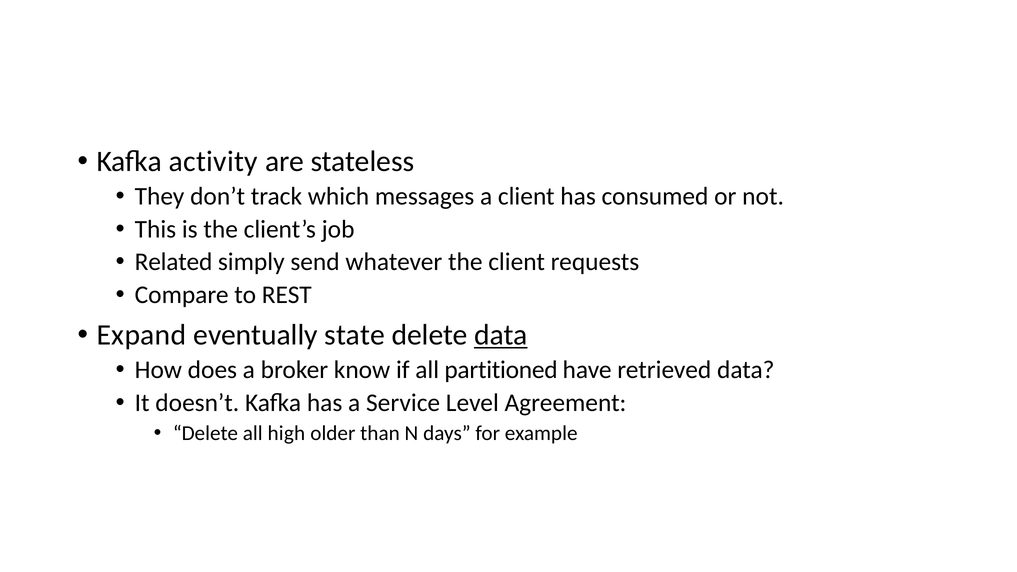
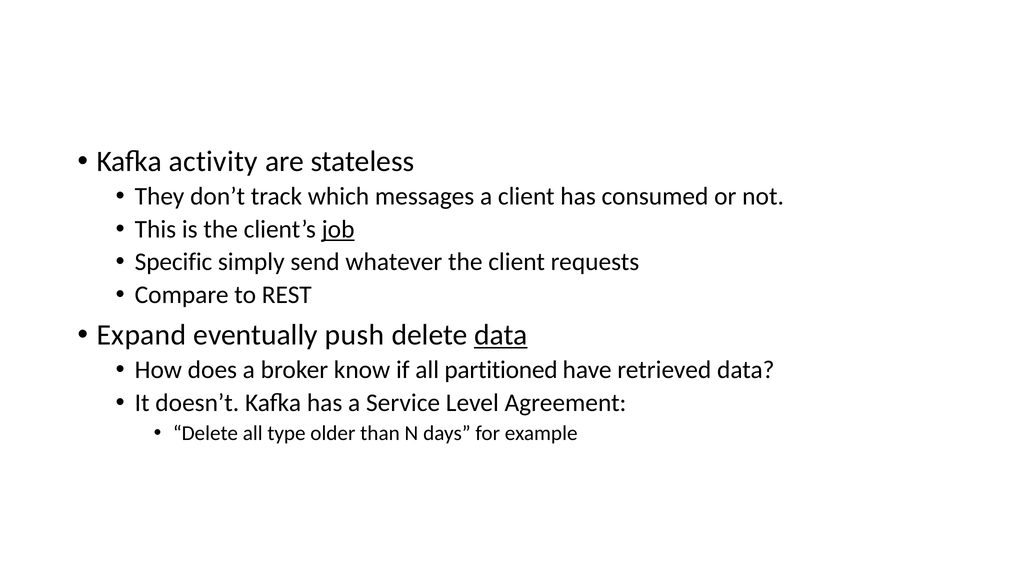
job underline: none -> present
Related: Related -> Specific
eventually state: state -> push
high: high -> type
